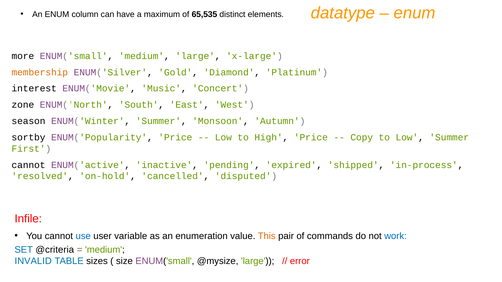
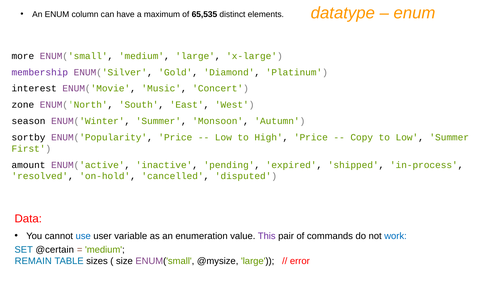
membership colour: orange -> purple
cannot at (29, 165): cannot -> amount
Infile: Infile -> Data
This colour: orange -> purple
@criteria: @criteria -> @certain
INVALID: INVALID -> REMAIN
